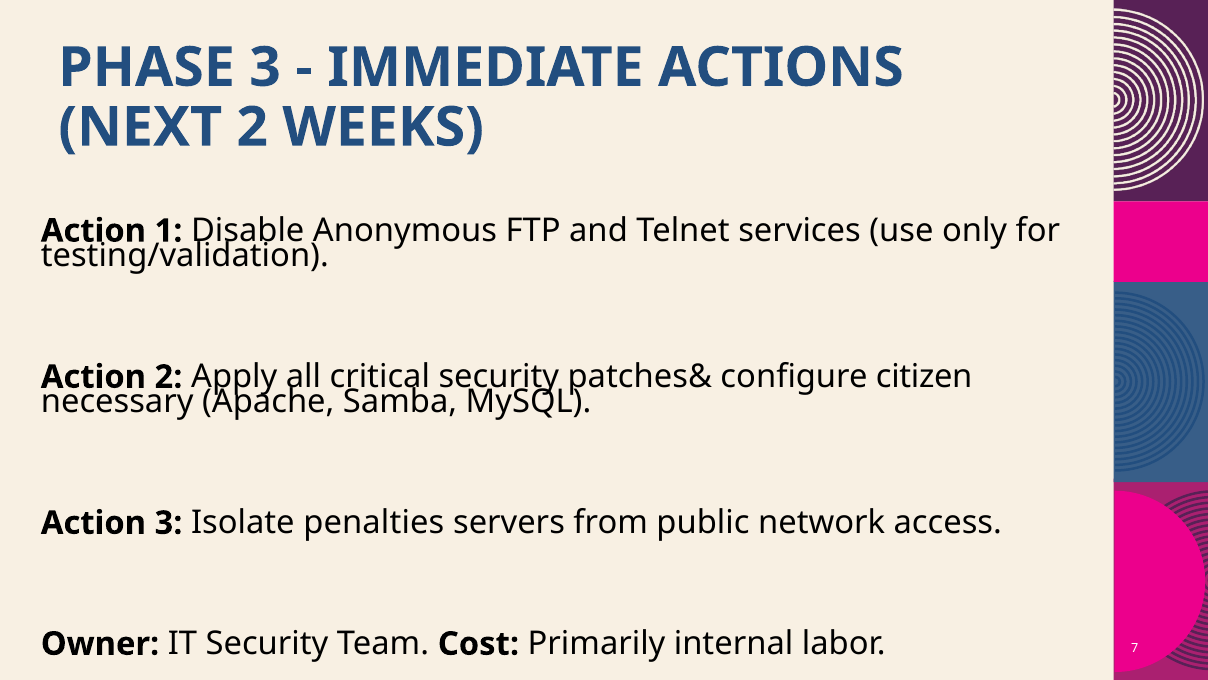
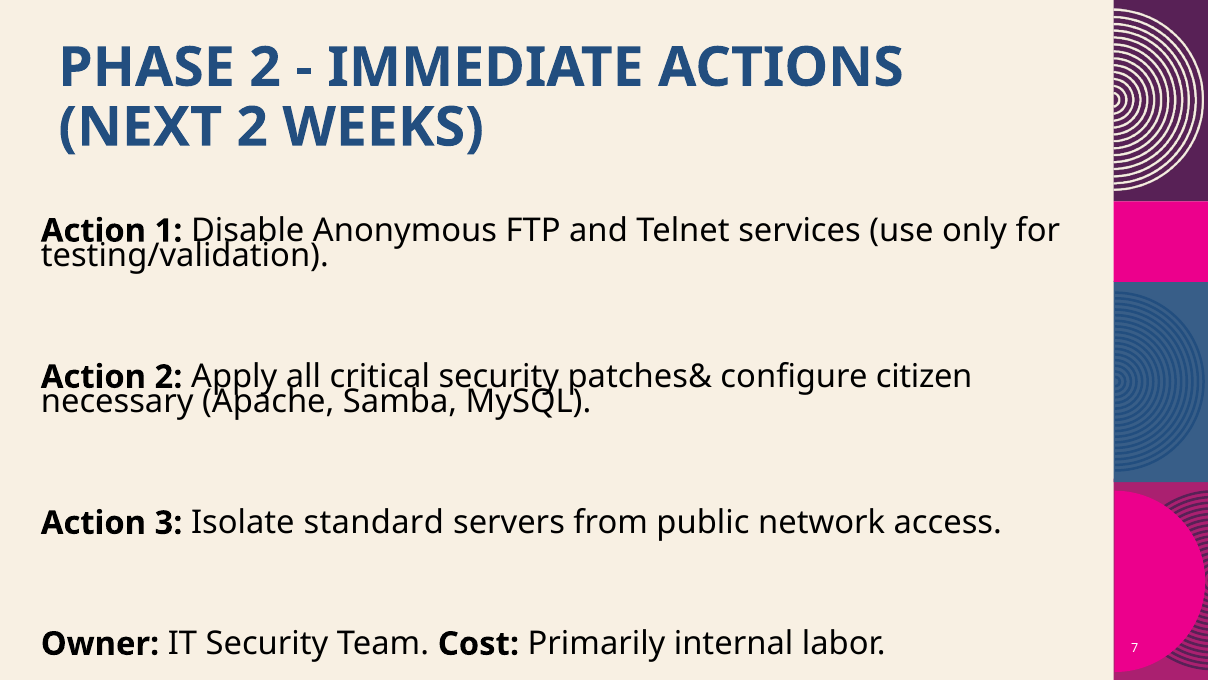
PHASE 3: 3 -> 2
penalties: penalties -> standard
